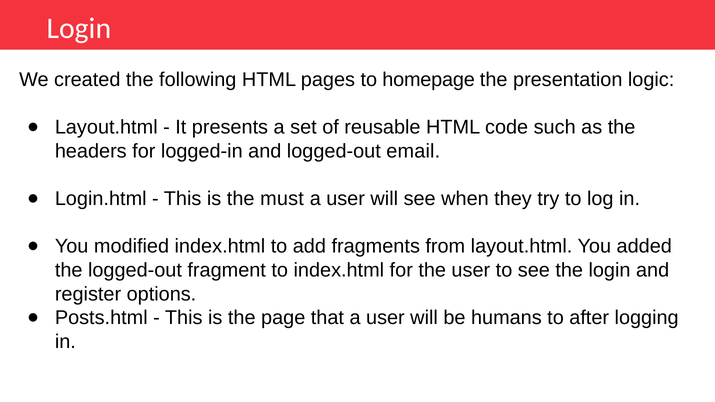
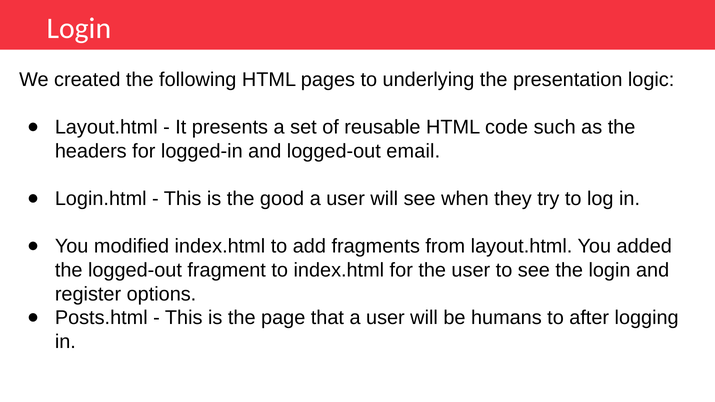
homepage: homepage -> underlying
must: must -> good
